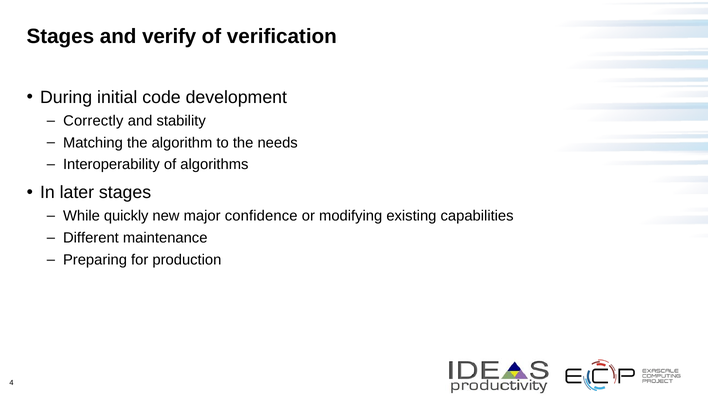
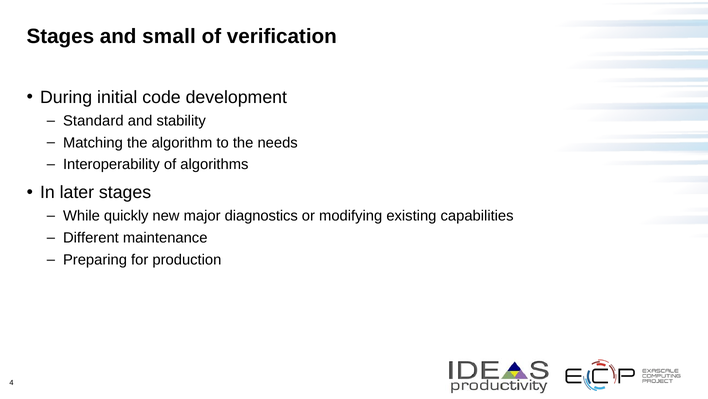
verify: verify -> small
Correctly: Correctly -> Standard
confidence: confidence -> diagnostics
